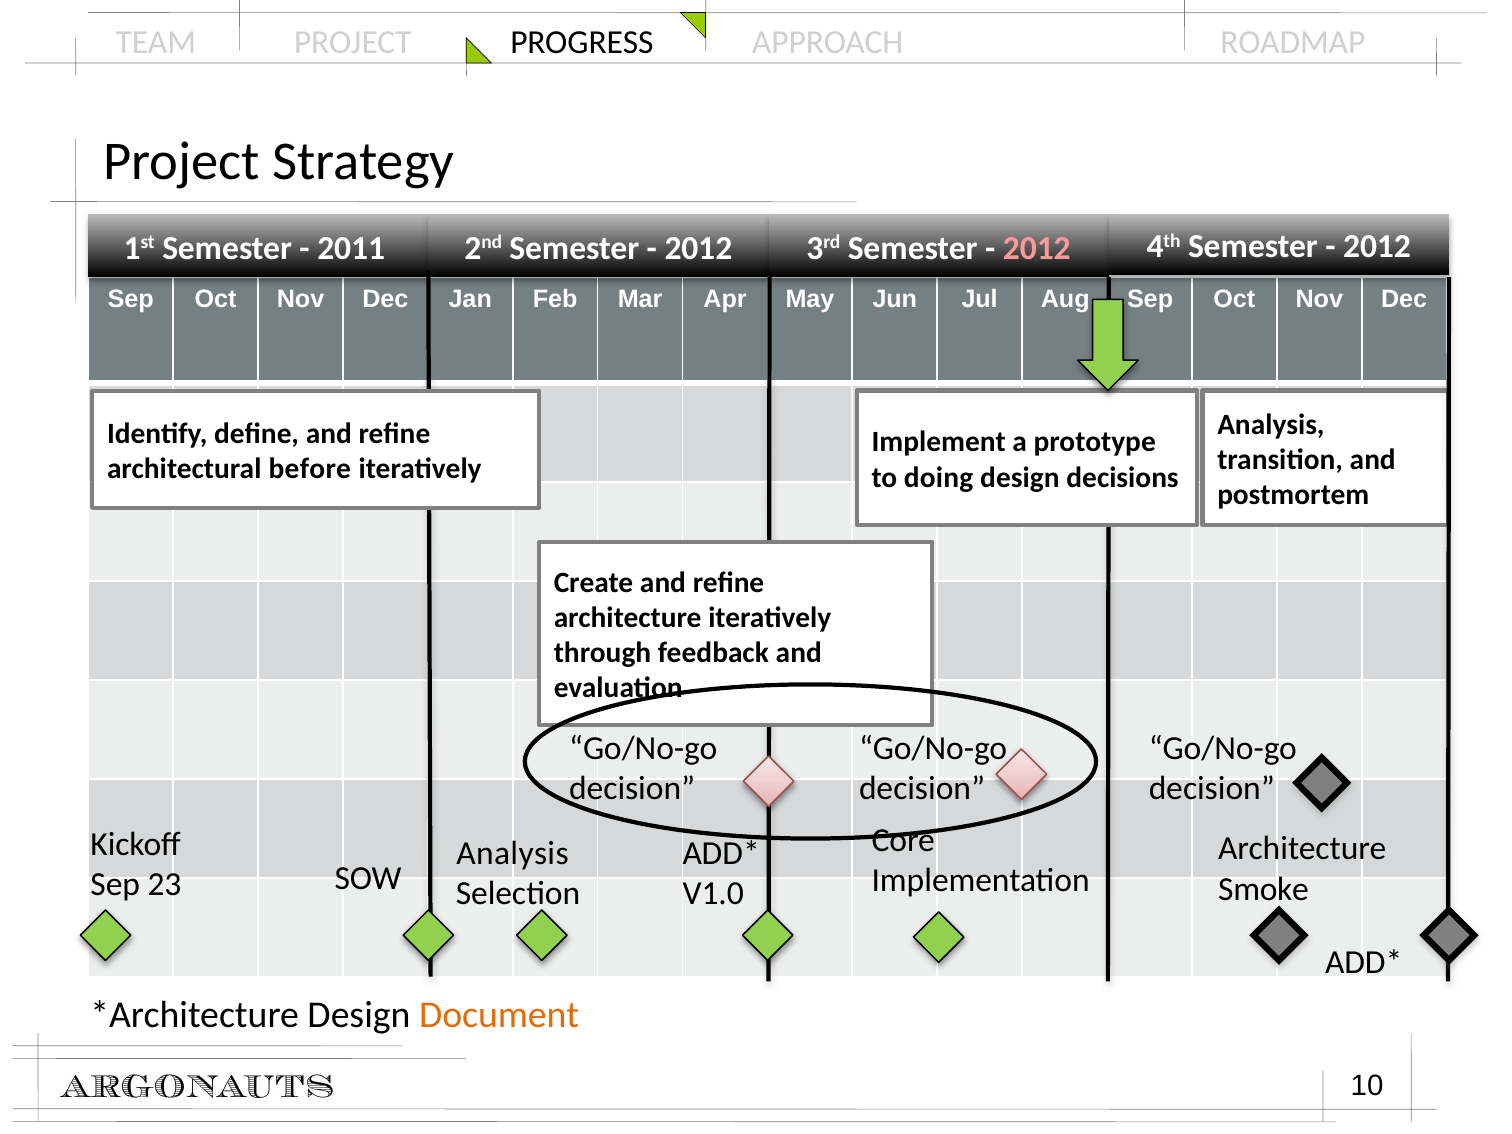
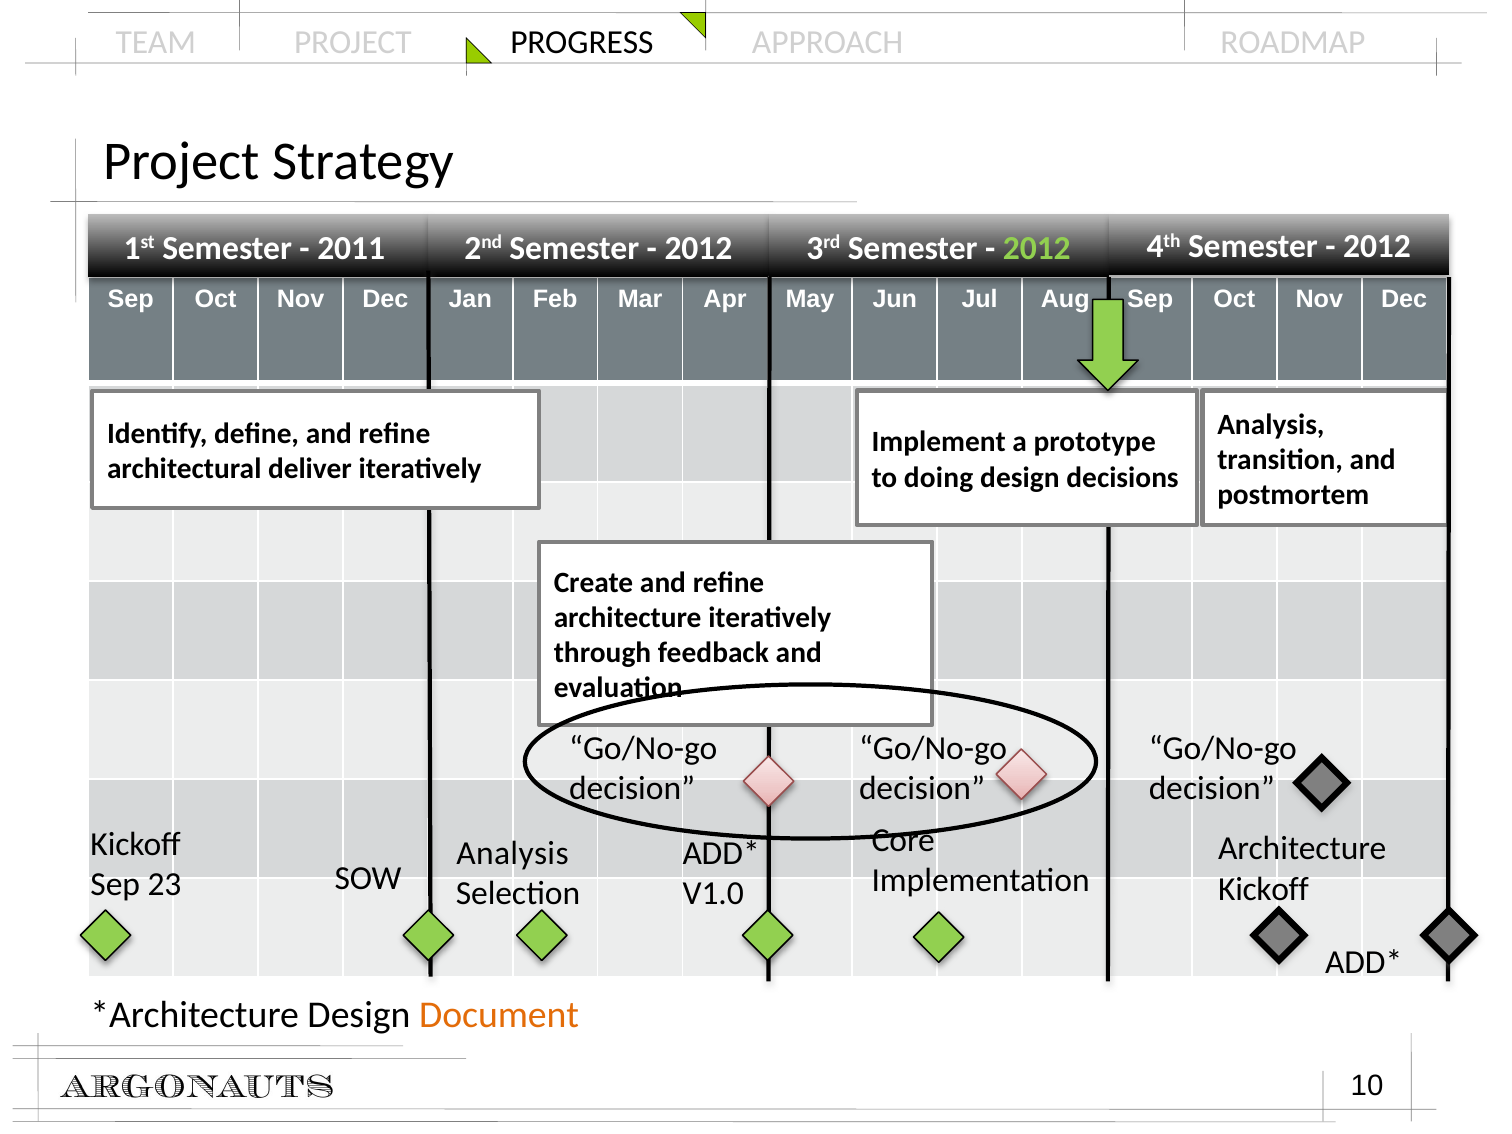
2012 at (1037, 248) colour: pink -> light green
before: before -> deliver
Smoke at (1263, 889): Smoke -> Kickoff
